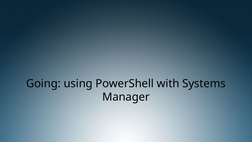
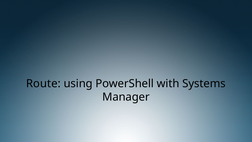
Going: Going -> Route
